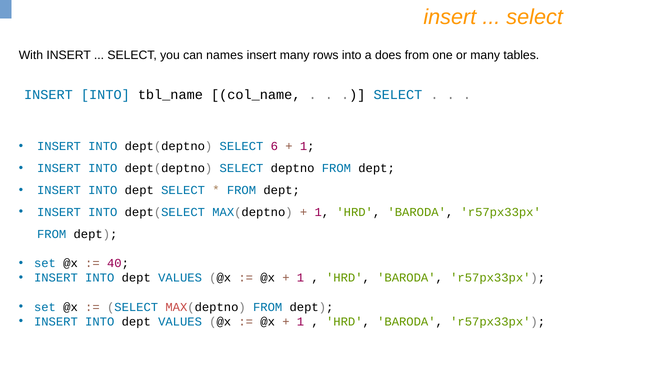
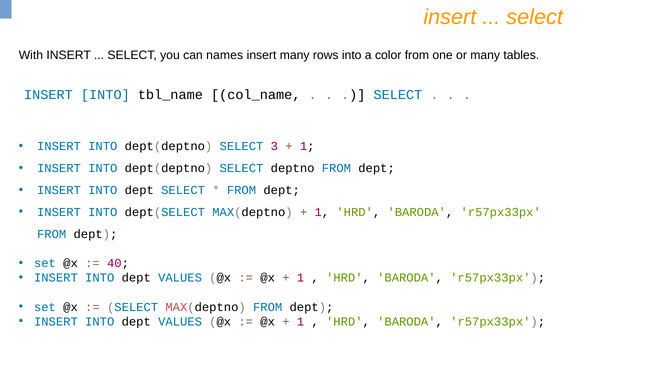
does: does -> color
6: 6 -> 3
